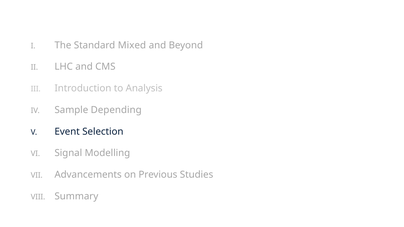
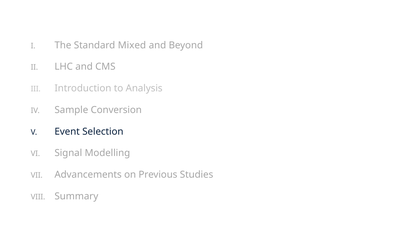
Depending: Depending -> Conversion
